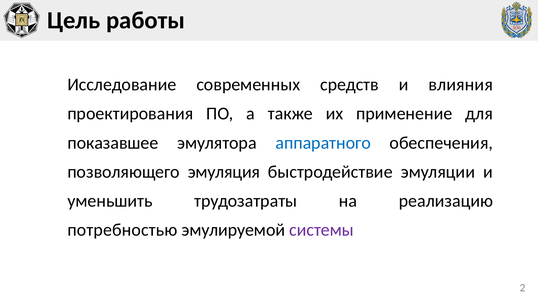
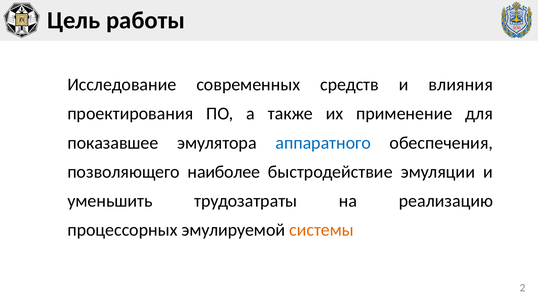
эмуляция: эмуляция -> наиболее
потребностью: потребностью -> процессорных
системы colour: purple -> orange
